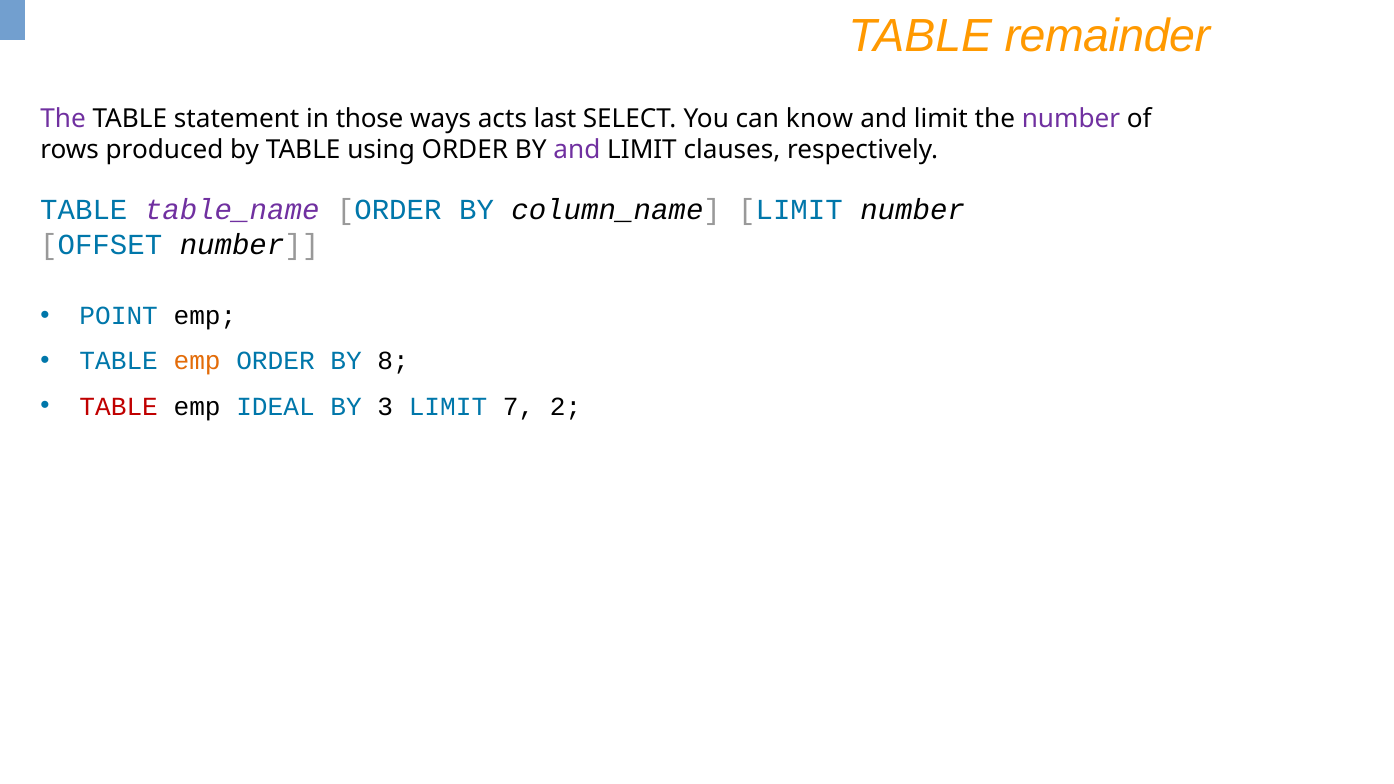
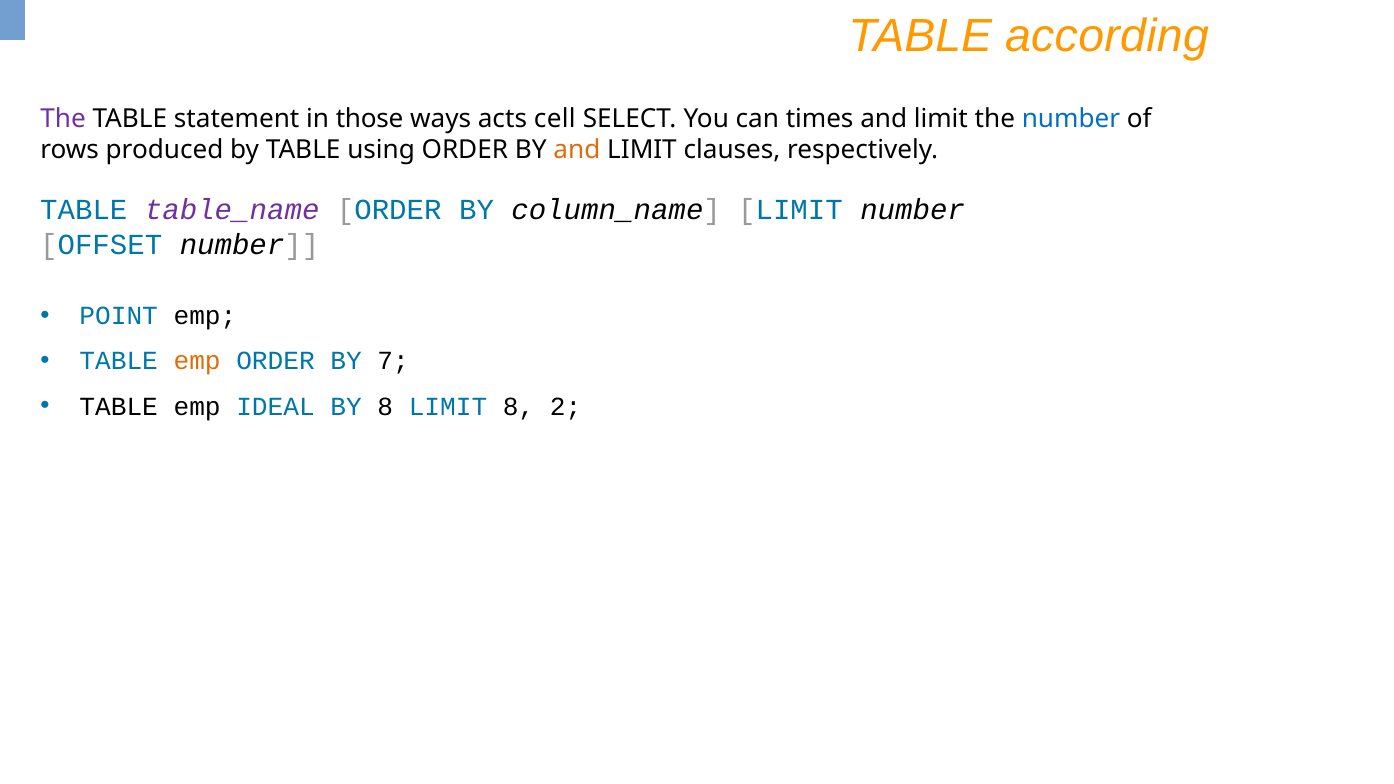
remainder: remainder -> according
last: last -> cell
know: know -> times
number at (1071, 118) colour: purple -> blue
and at (577, 150) colour: purple -> orange
8: 8 -> 7
TABLE at (119, 406) colour: red -> black
BY 3: 3 -> 8
LIMIT 7: 7 -> 8
